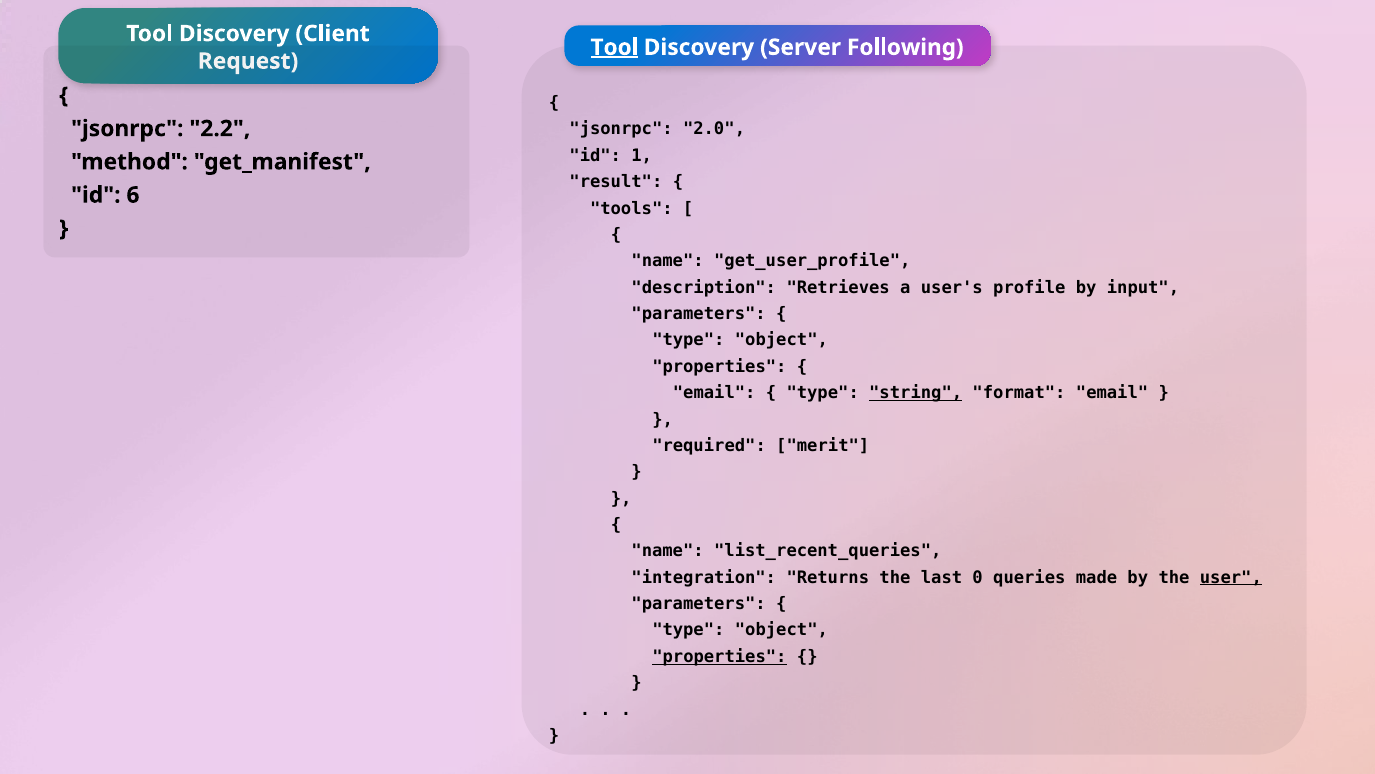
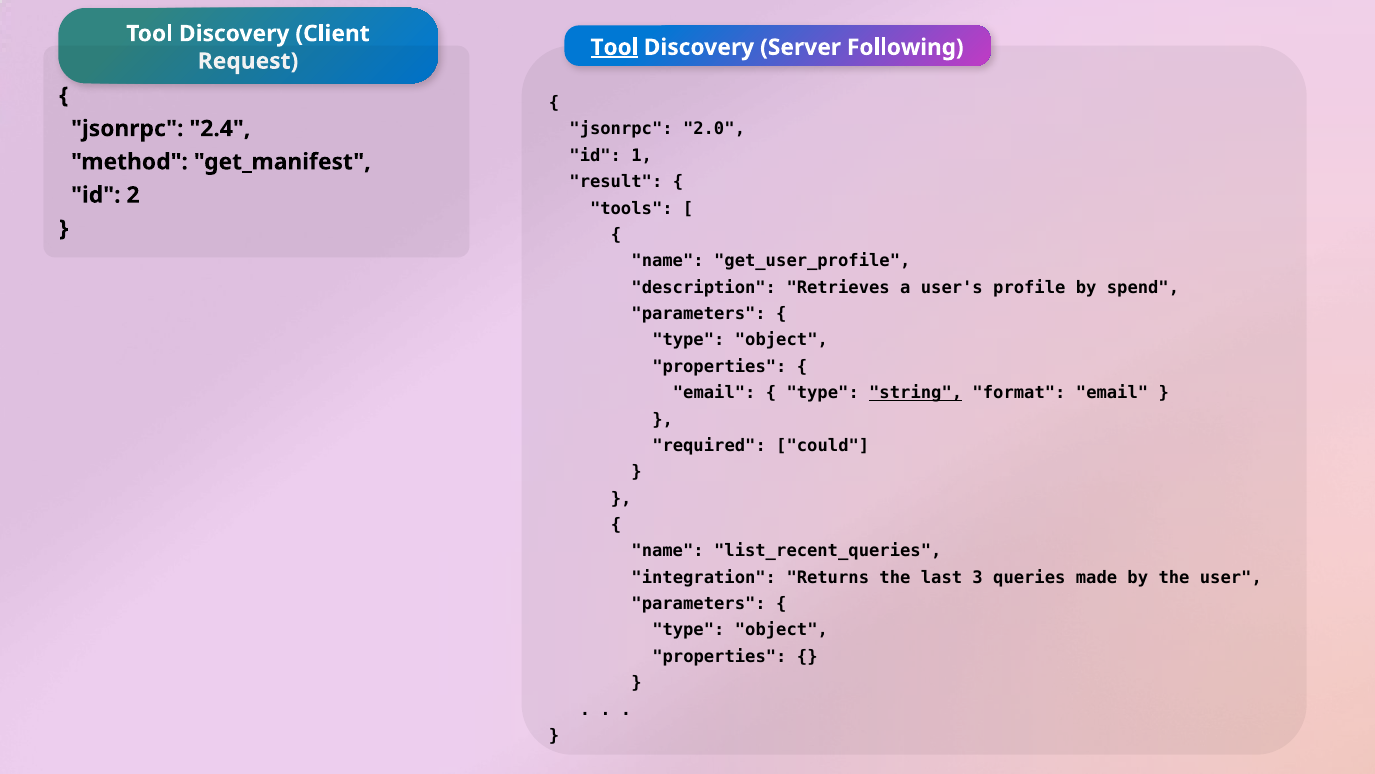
2.2: 2.2 -> 2.4
6: 6 -> 2
input: input -> spend
merit: merit -> could
0: 0 -> 3
user underline: present -> none
properties at (719, 656) underline: present -> none
